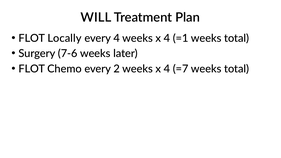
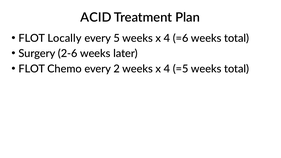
WILL: WILL -> ACID
every 4: 4 -> 5
=1: =1 -> =6
7-6: 7-6 -> 2-6
=7: =7 -> =5
